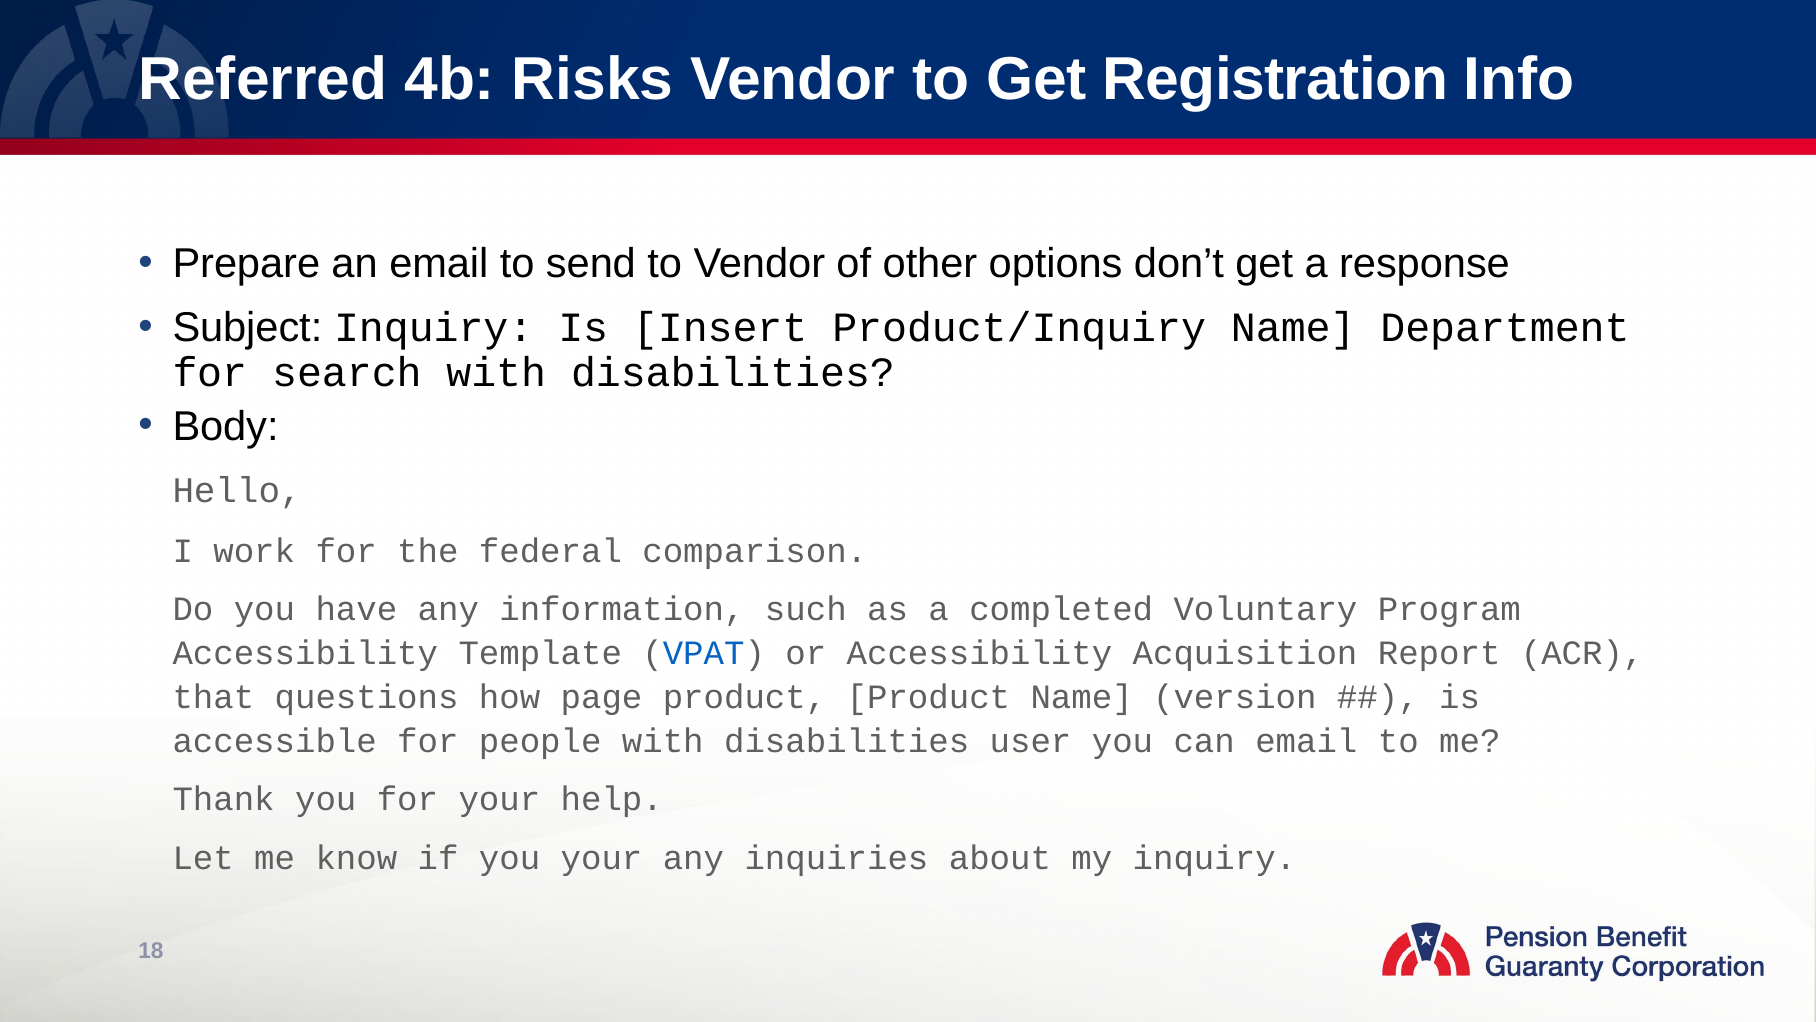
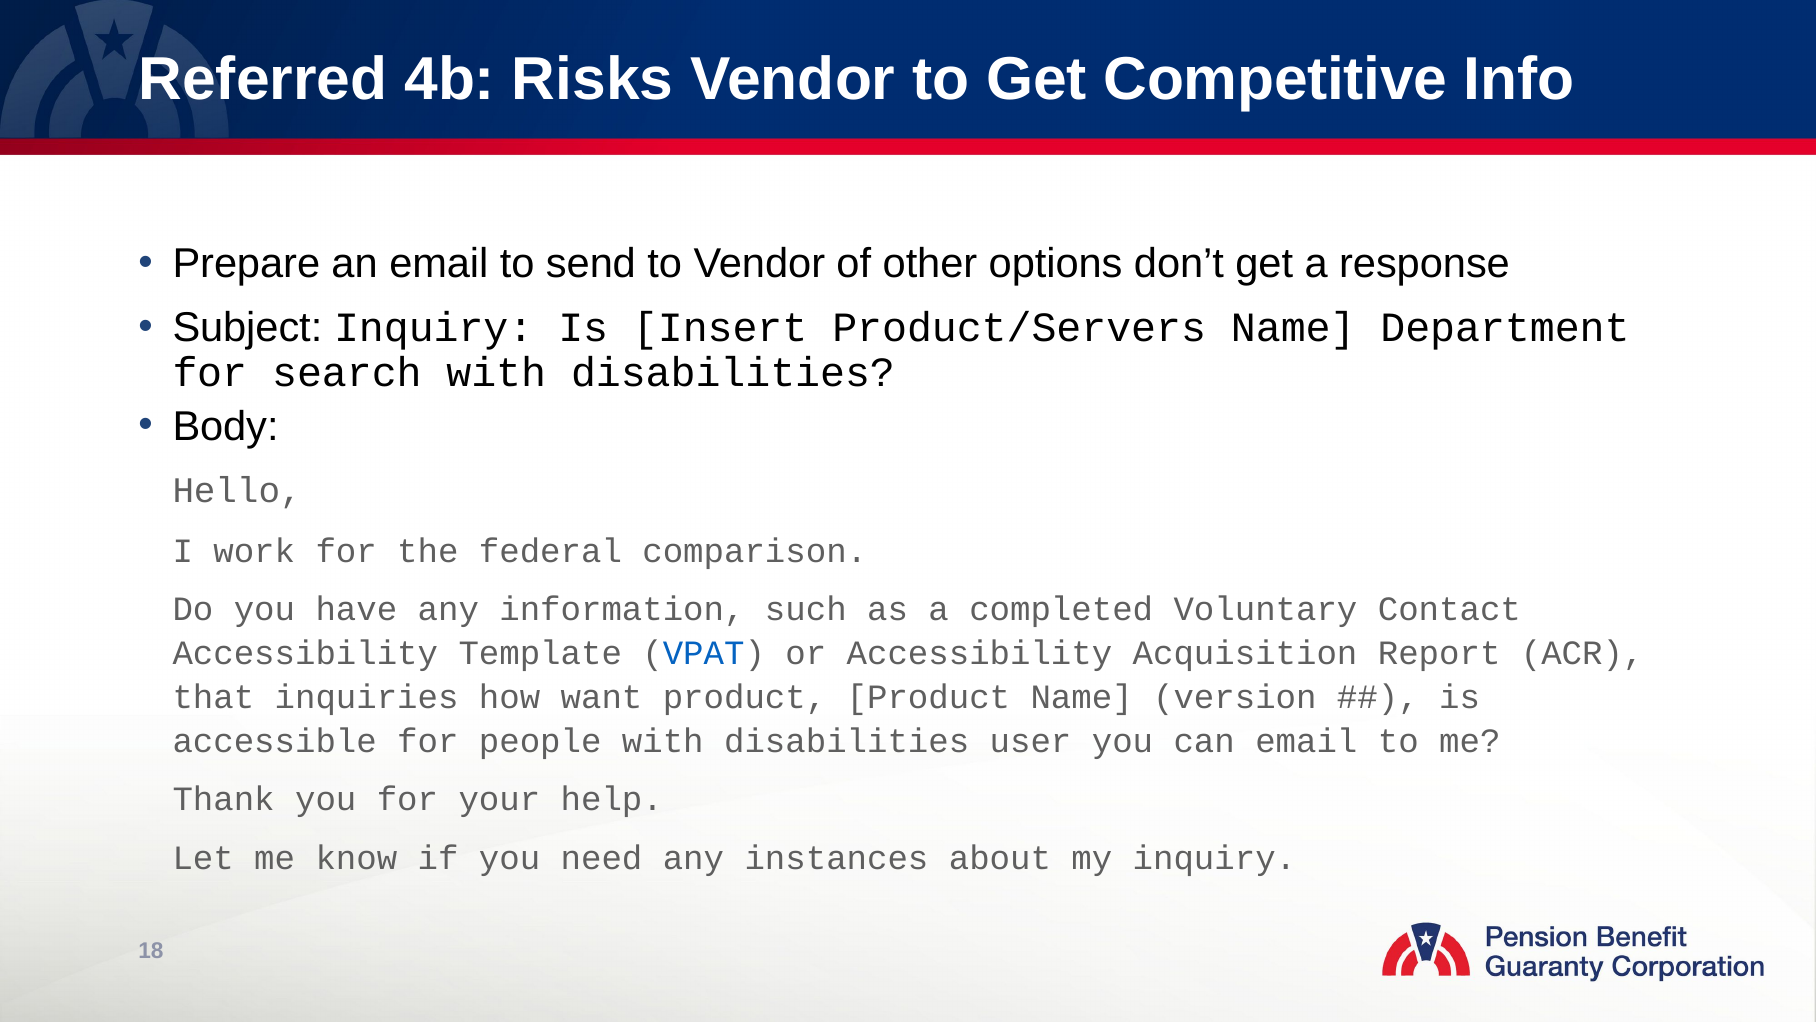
Registration: Registration -> Competitive
Product/Inquiry: Product/Inquiry -> Product/Servers
Program: Program -> Contact
questions: questions -> inquiries
page: page -> want
you your: your -> need
inquiries: inquiries -> instances
